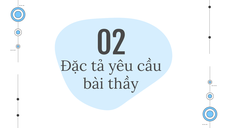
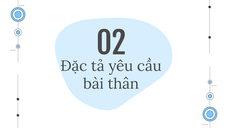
thầy: thầy -> thân
